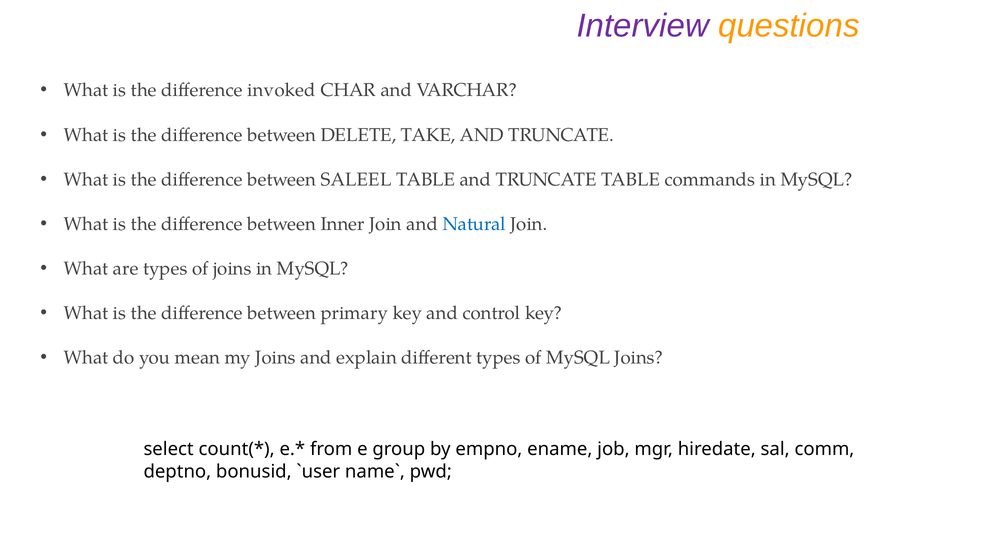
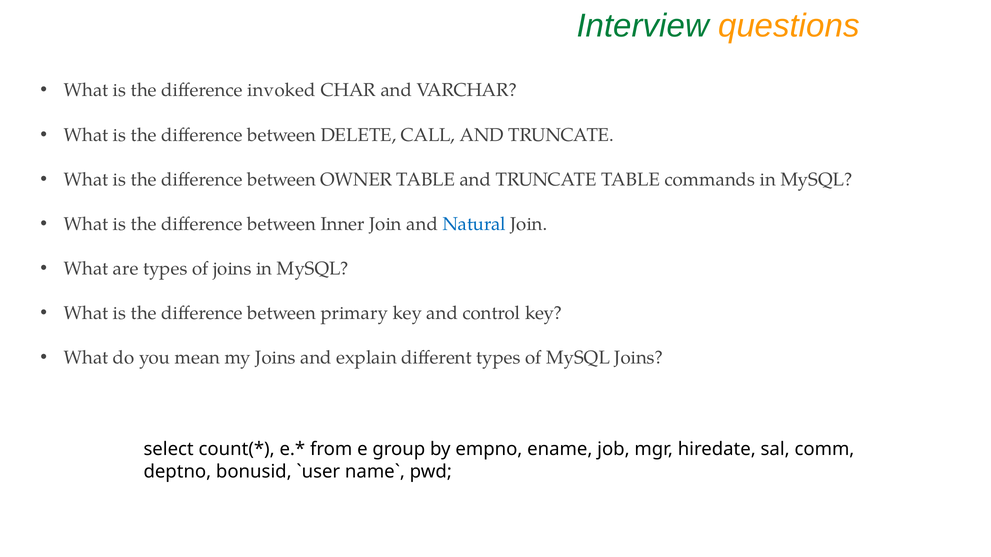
Interview colour: purple -> green
TAKE: TAKE -> CALL
SALEEL: SALEEL -> OWNER
